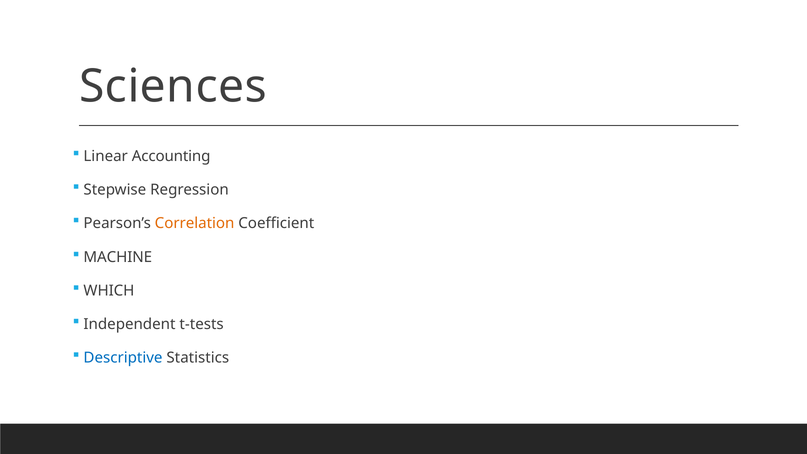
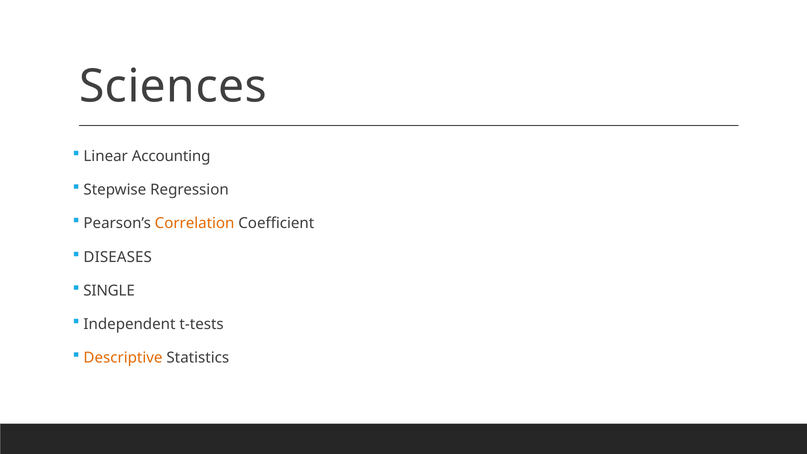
MACHINE: MACHINE -> DISEASES
WHICH: WHICH -> SINGLE
Descriptive colour: blue -> orange
